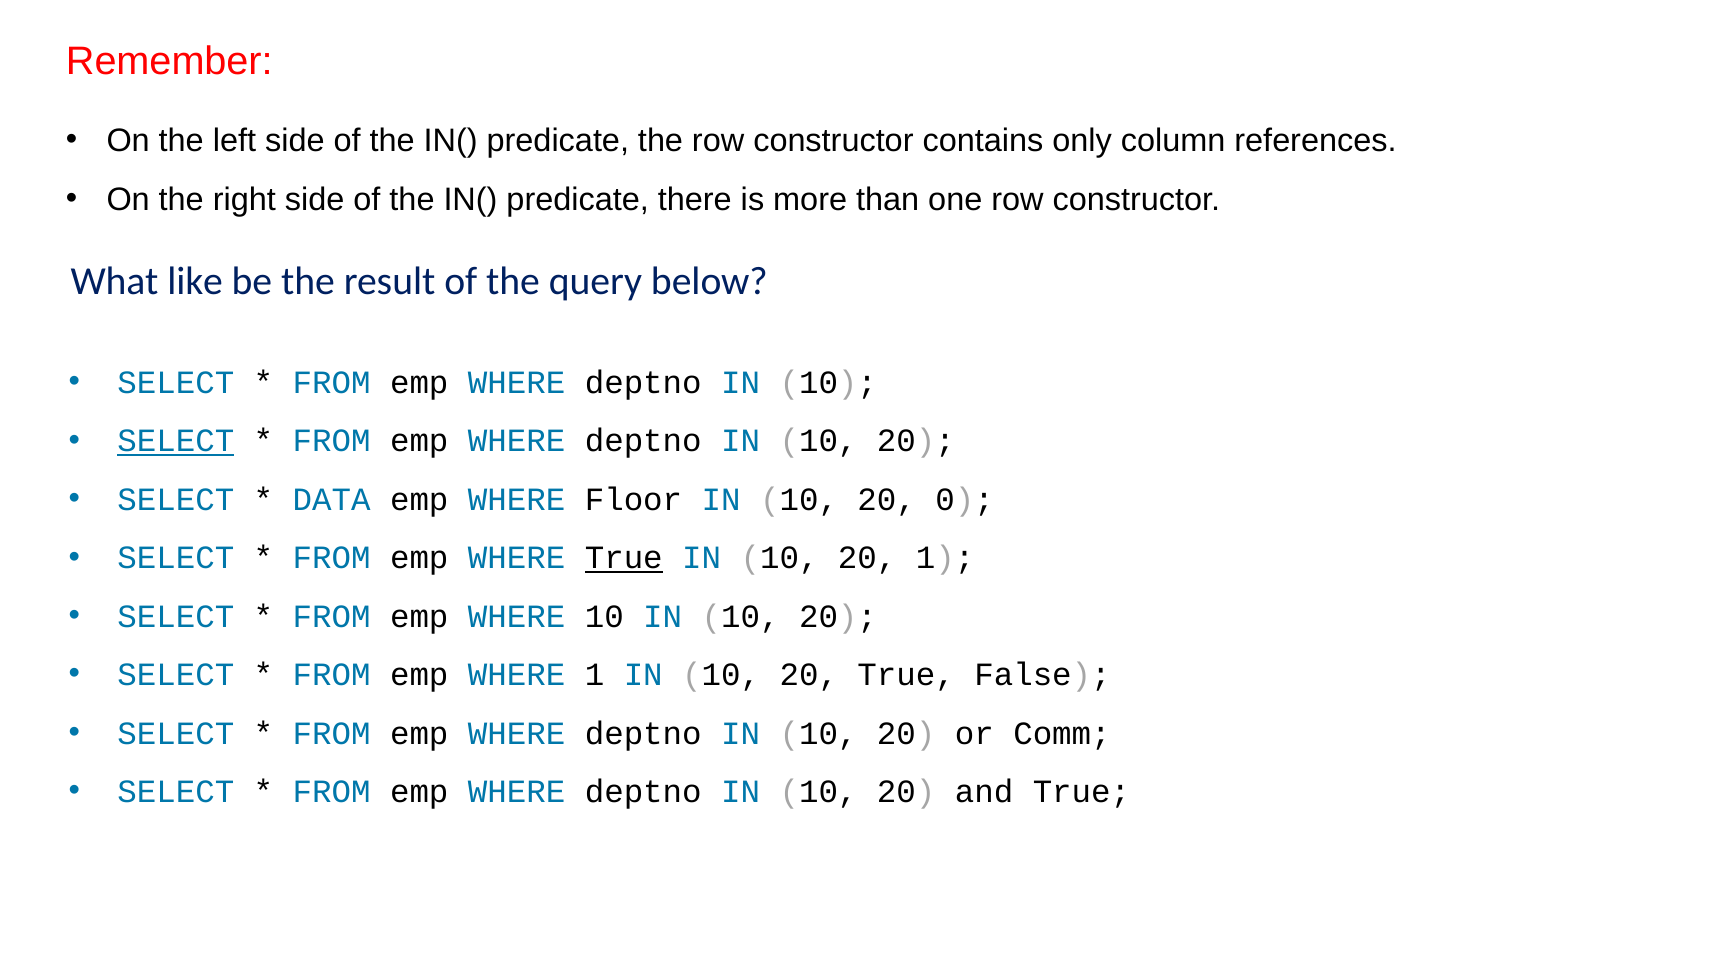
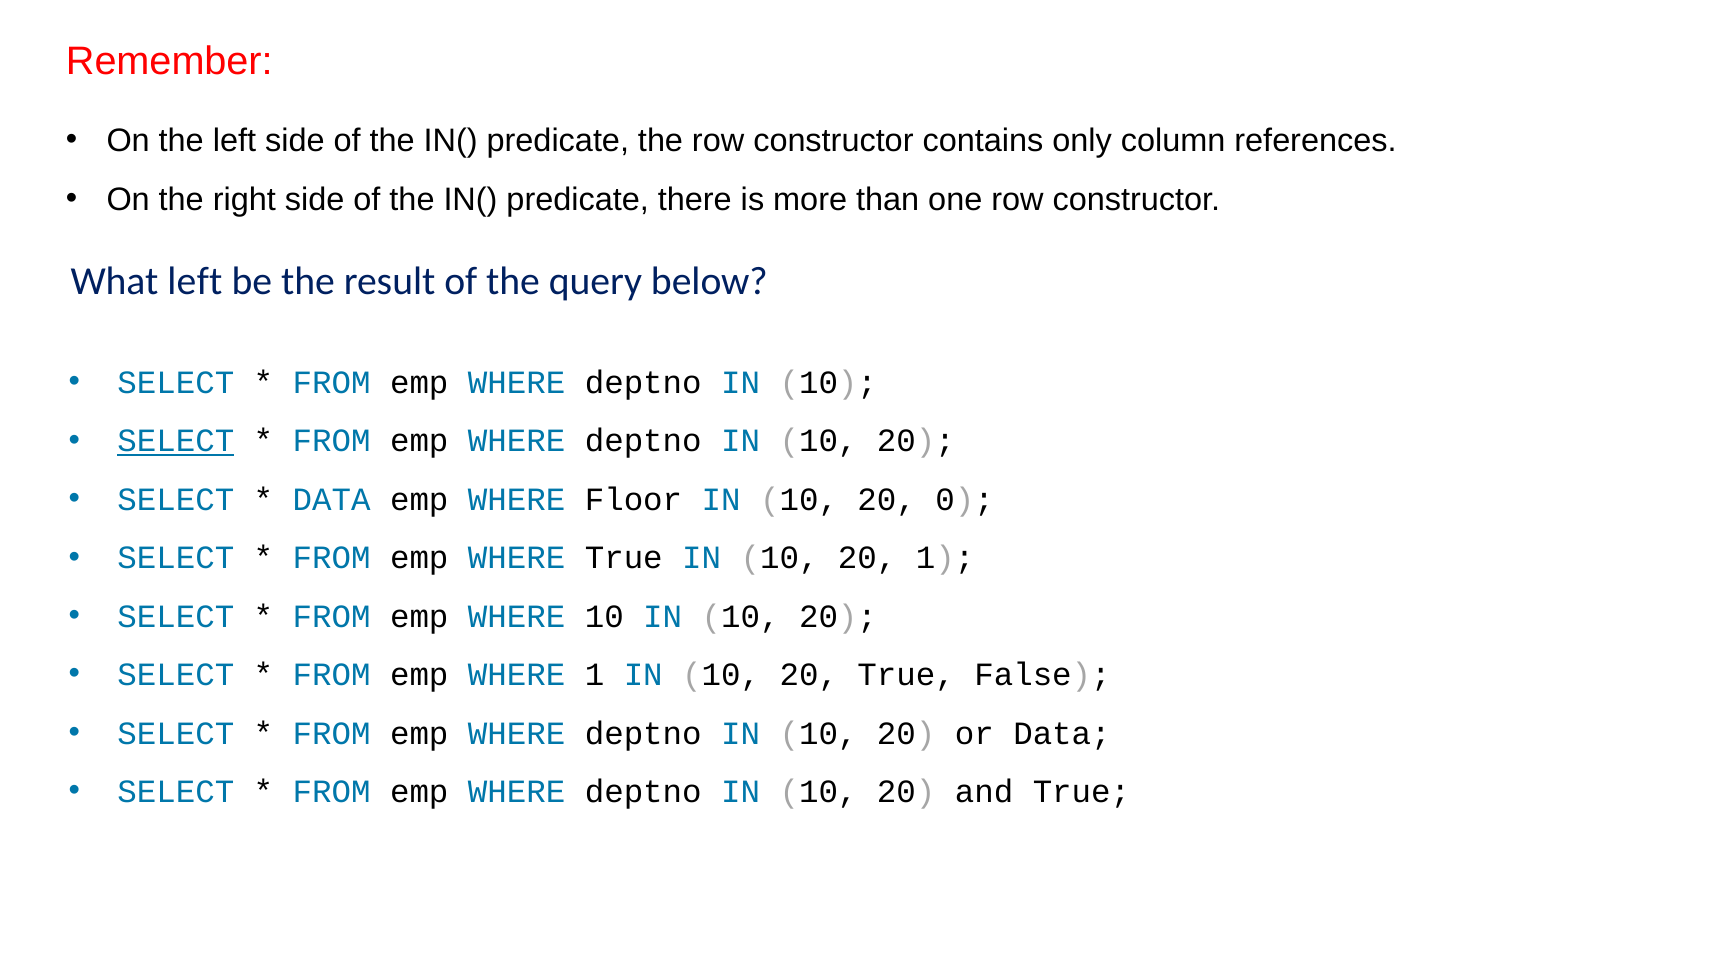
What like: like -> left
True at (624, 558) underline: present -> none
or Comm: Comm -> Data
